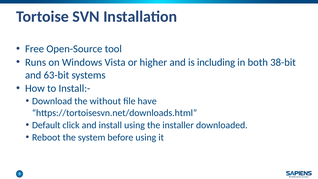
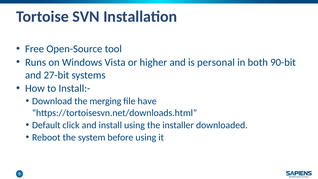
including: including -> personal
38-bit: 38-bit -> 90-bit
63-bit: 63-bit -> 27-bit
without: without -> merging
